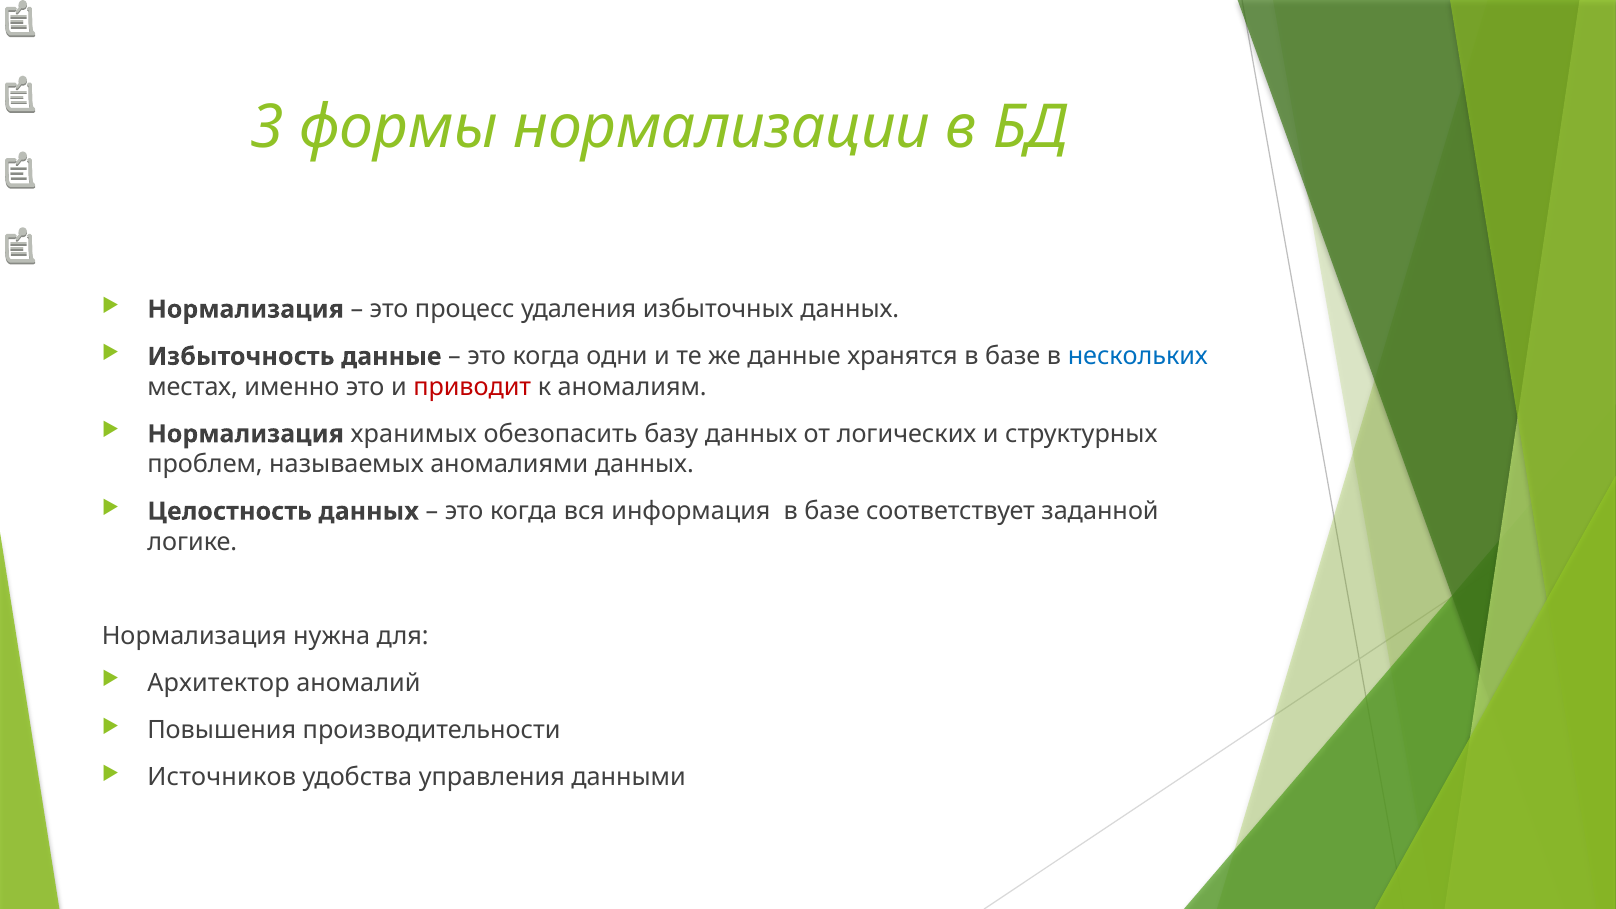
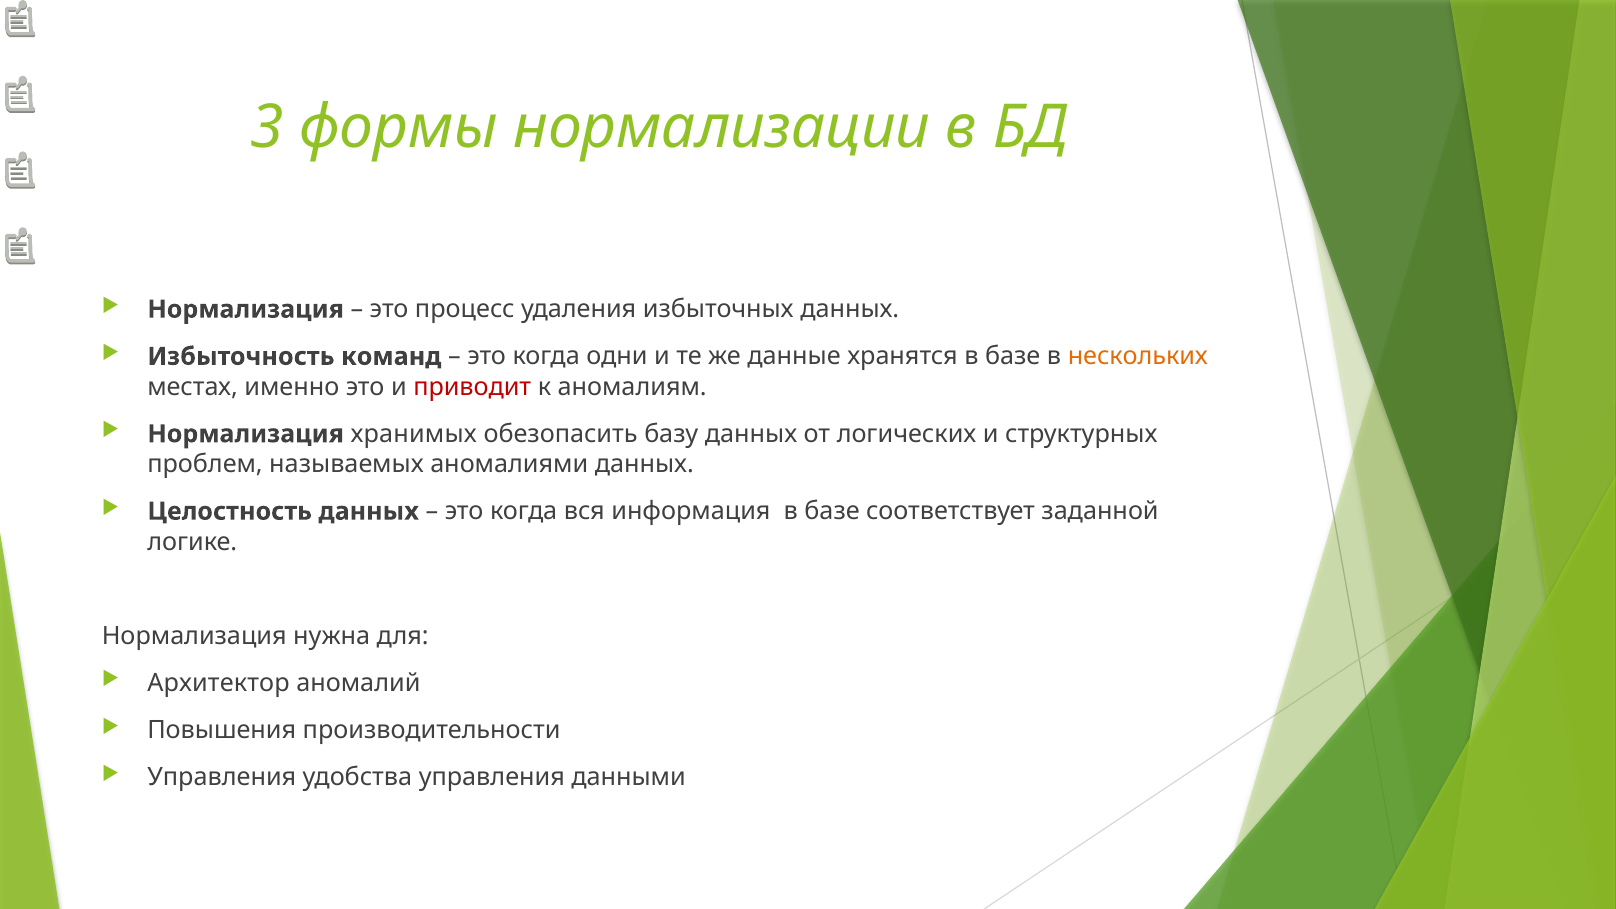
Избыточность данные: данные -> команд
нескольких colour: blue -> orange
Источников at (222, 777): Источников -> Управления
